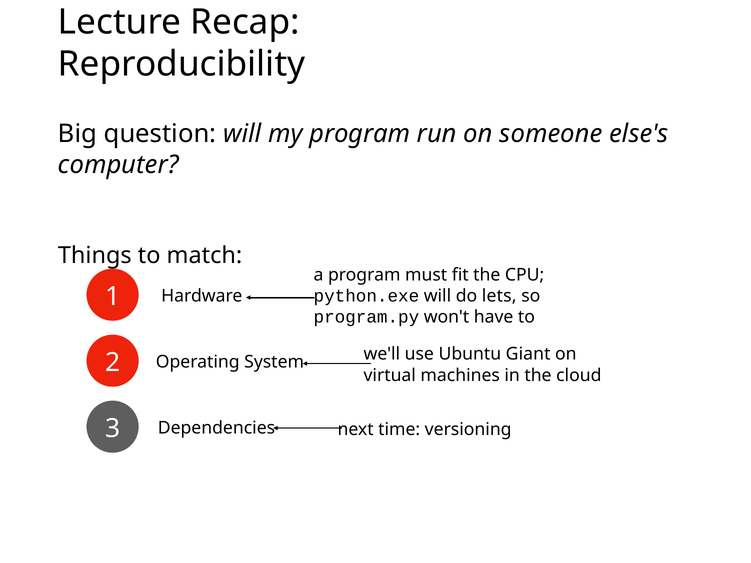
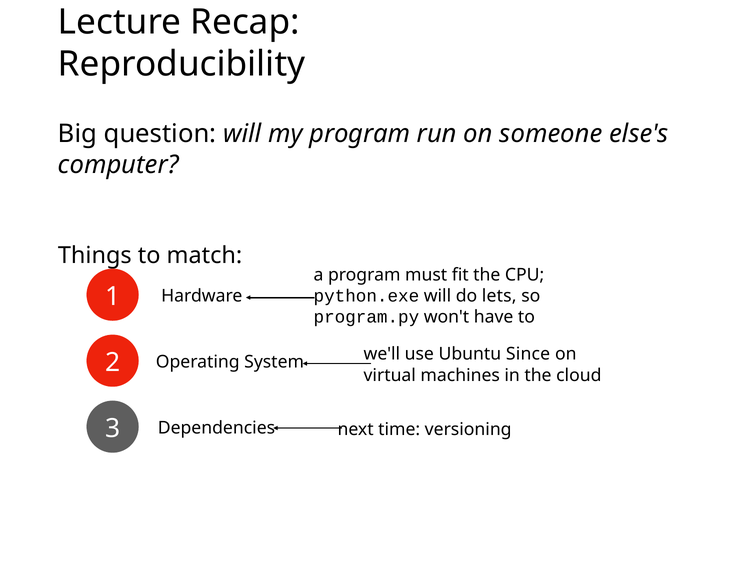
Giant: Giant -> Since
